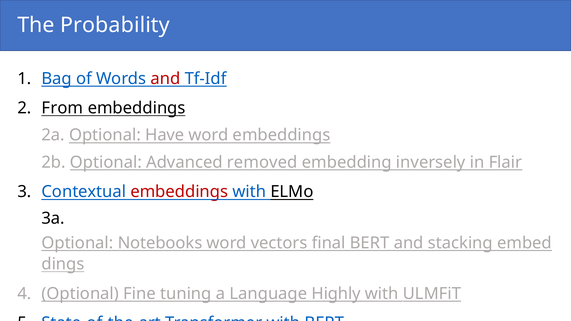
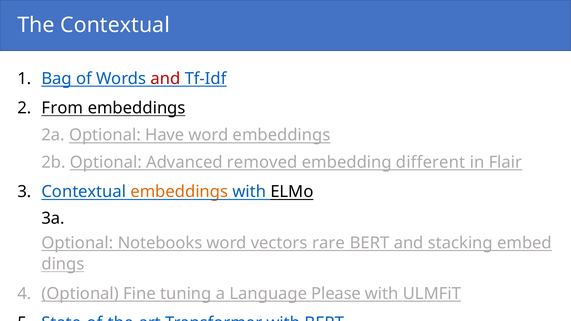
The Probability: Probability -> Contextual
inversely: inversely -> different
embeddings at (179, 192) colour: red -> orange
final: final -> rare
Highly: Highly -> Please
